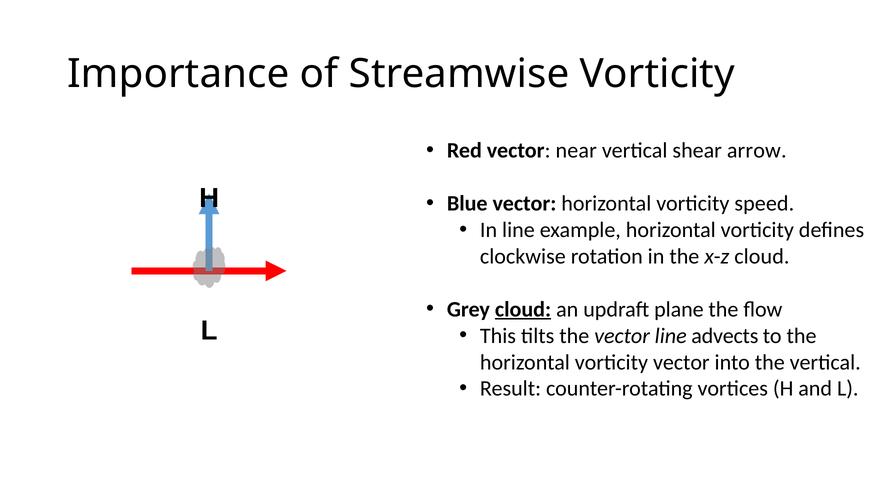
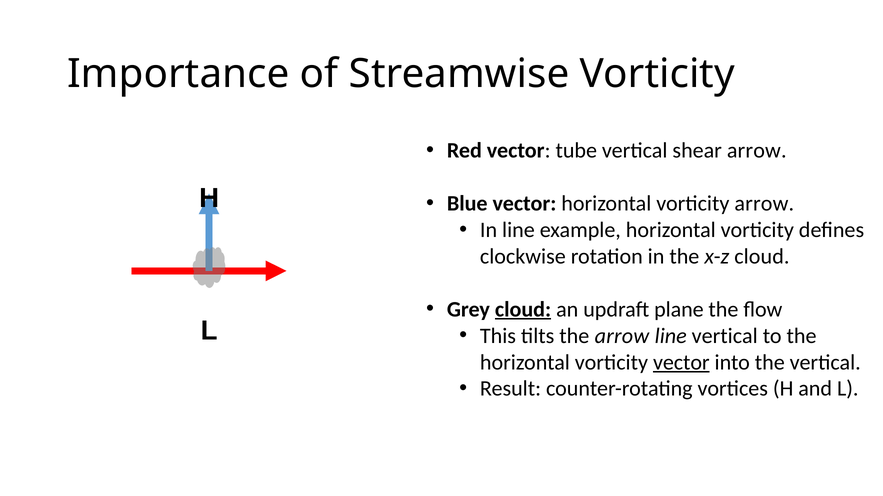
near: near -> tube
vorticity speed: speed -> arrow
the vector: vector -> arrow
line advects: advects -> vertical
vector at (681, 363) underline: none -> present
